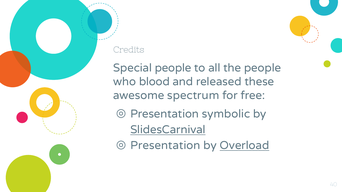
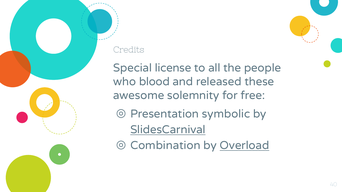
Special people: people -> license
spectrum: spectrum -> solemnity
Presentation at (165, 146): Presentation -> Combination
